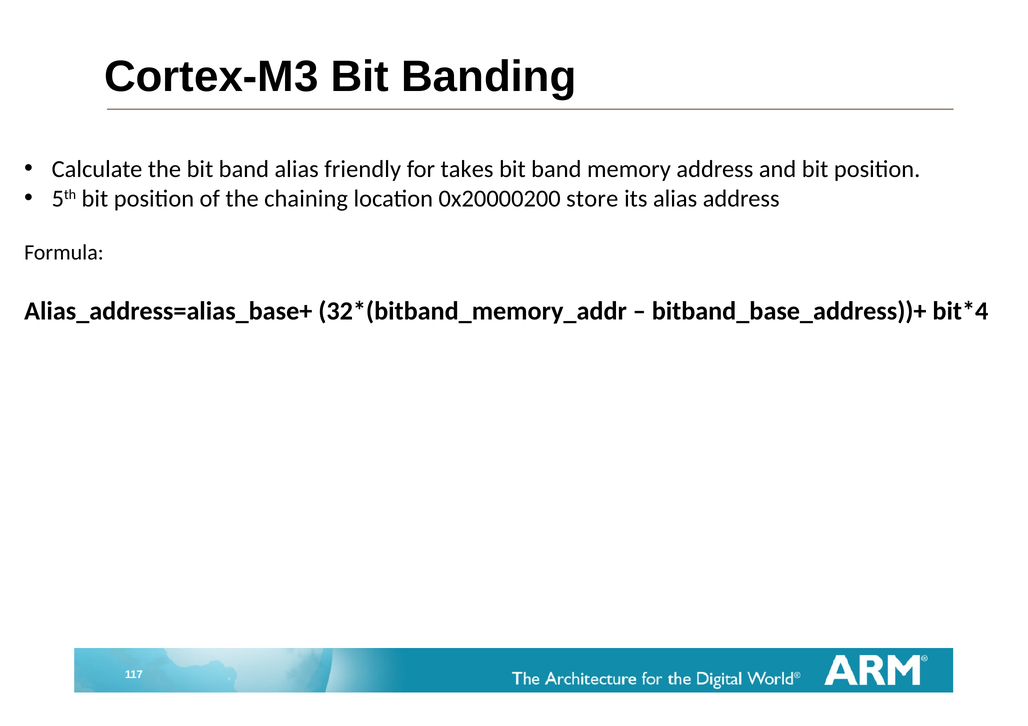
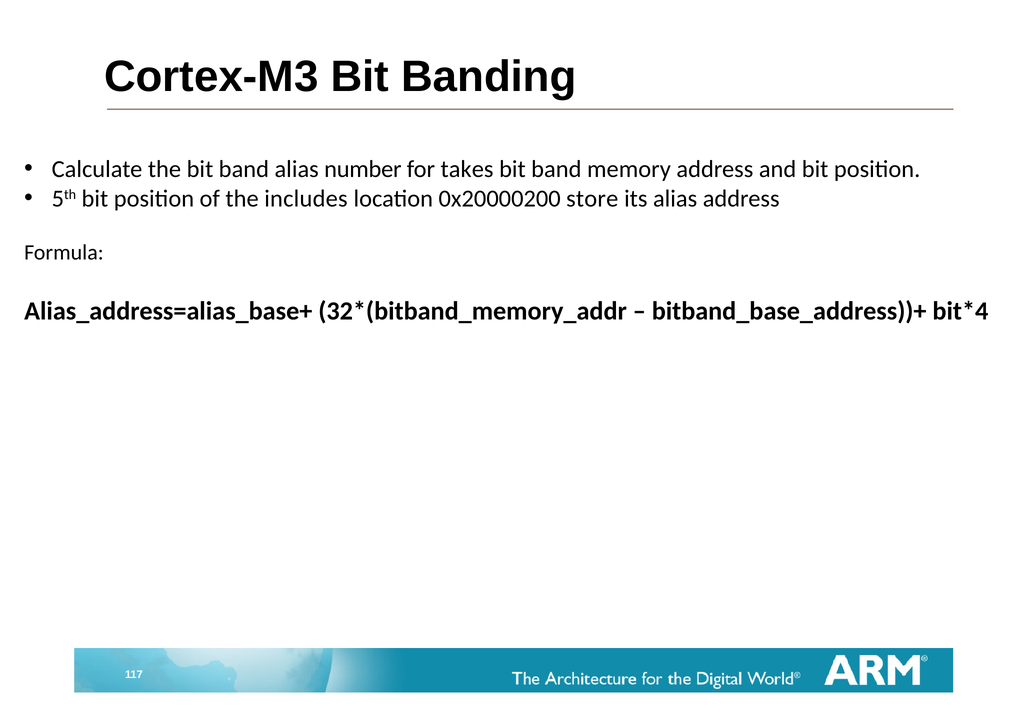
friendly: friendly -> number
chaining: chaining -> includes
